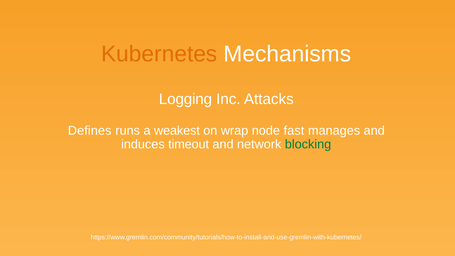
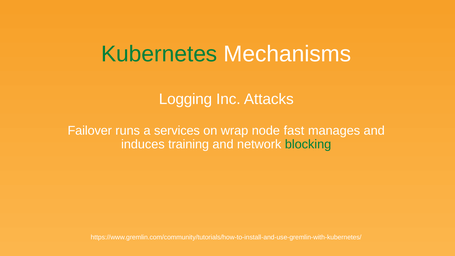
Kubernetes colour: orange -> green
Defines: Defines -> Failover
weakest: weakest -> services
timeout: timeout -> training
